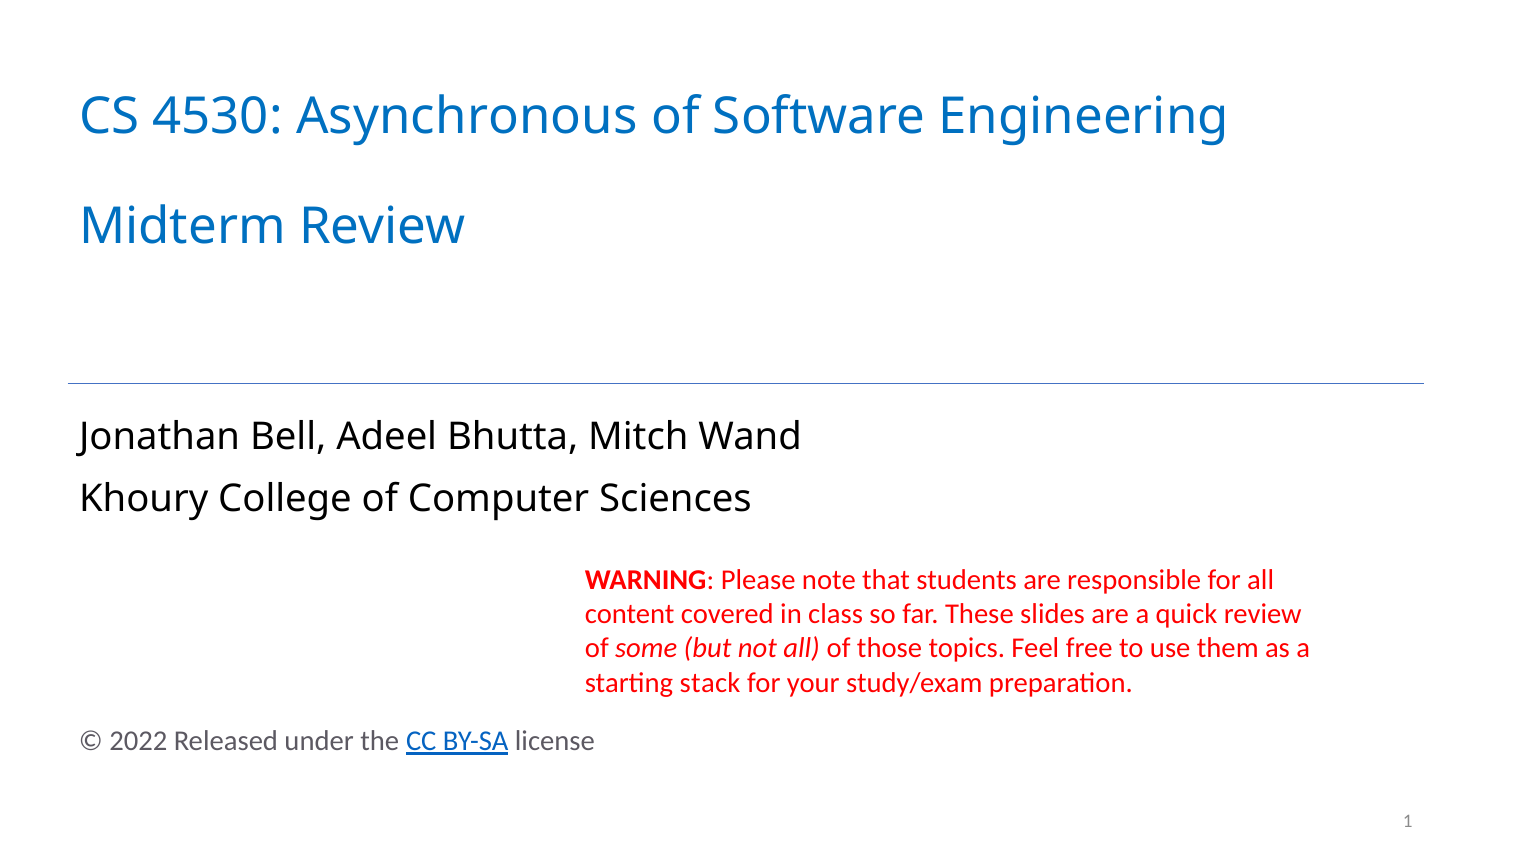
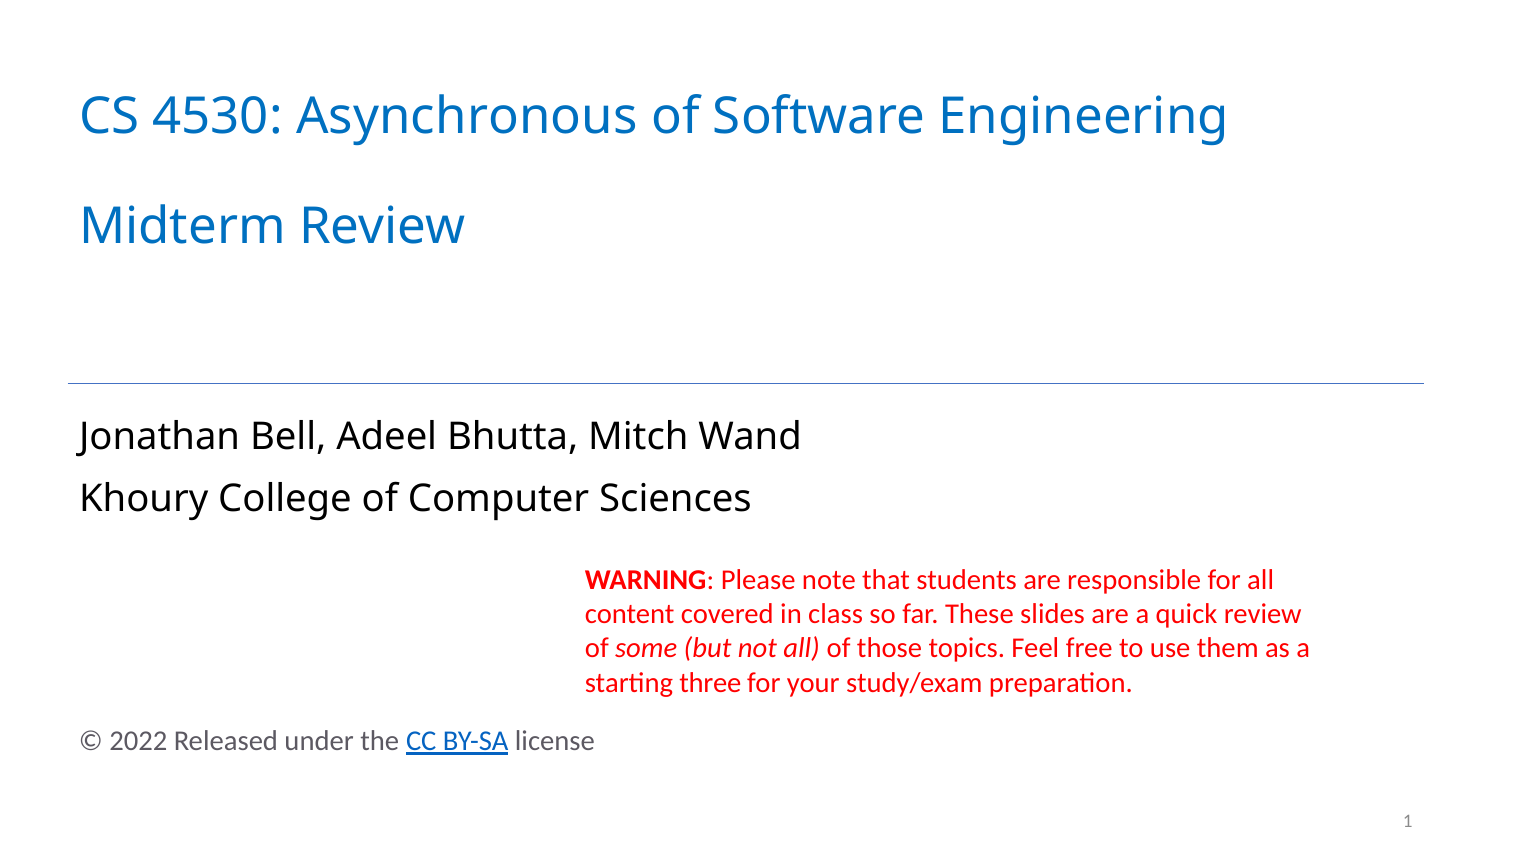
stack: stack -> three
